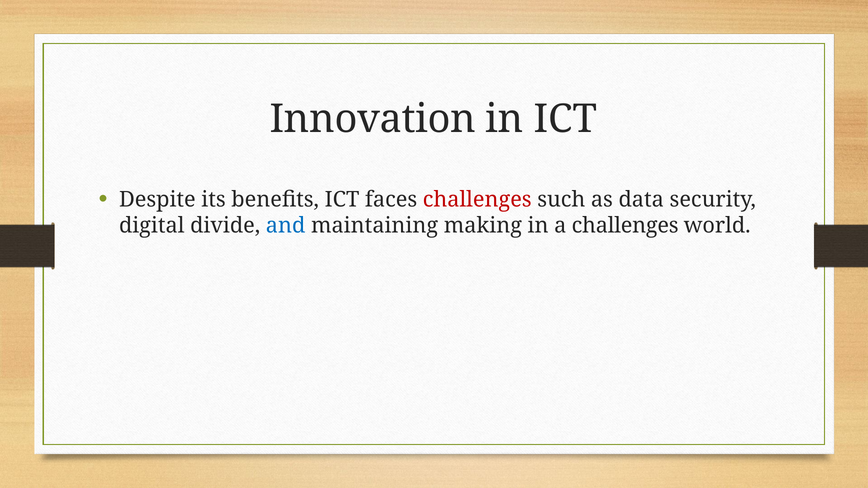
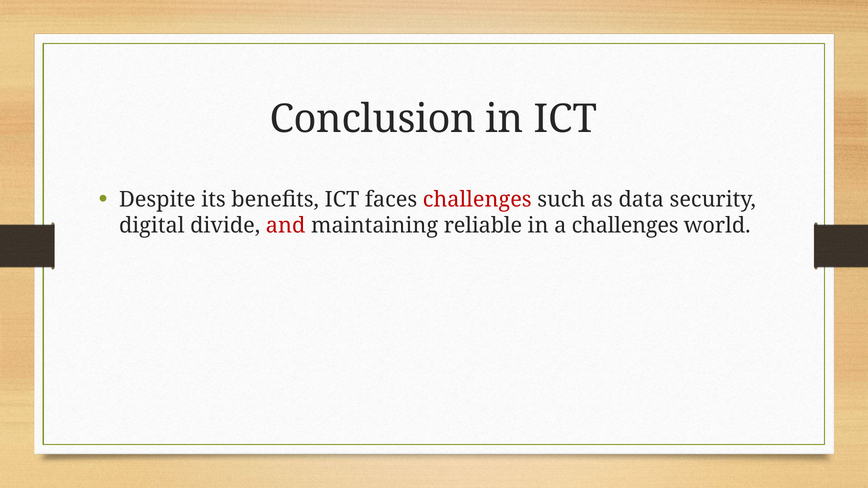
Innovation: Innovation -> Conclusion
and colour: blue -> red
making: making -> reliable
